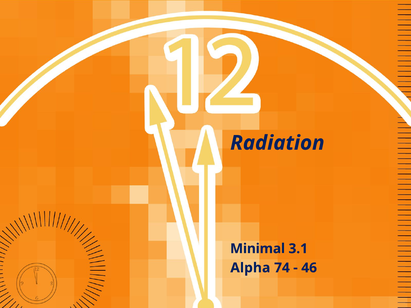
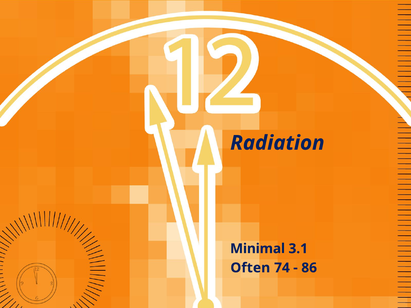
Alpha: Alpha -> Often
46: 46 -> 86
